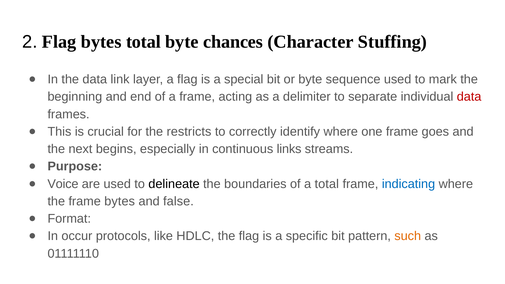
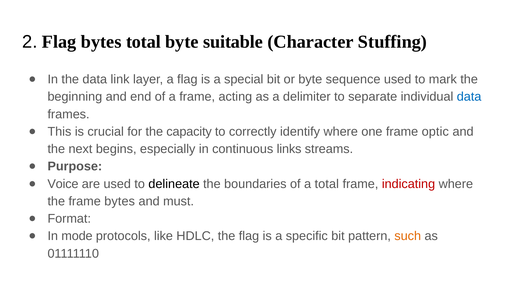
chances: chances -> suitable
data at (469, 97) colour: red -> blue
restricts: restricts -> capacity
goes: goes -> optic
indicating colour: blue -> red
false: false -> must
occur: occur -> mode
